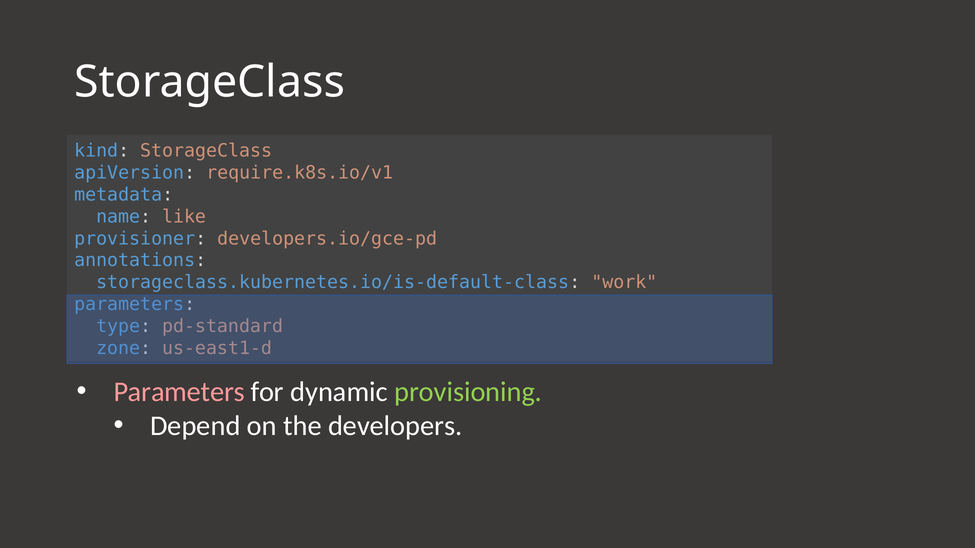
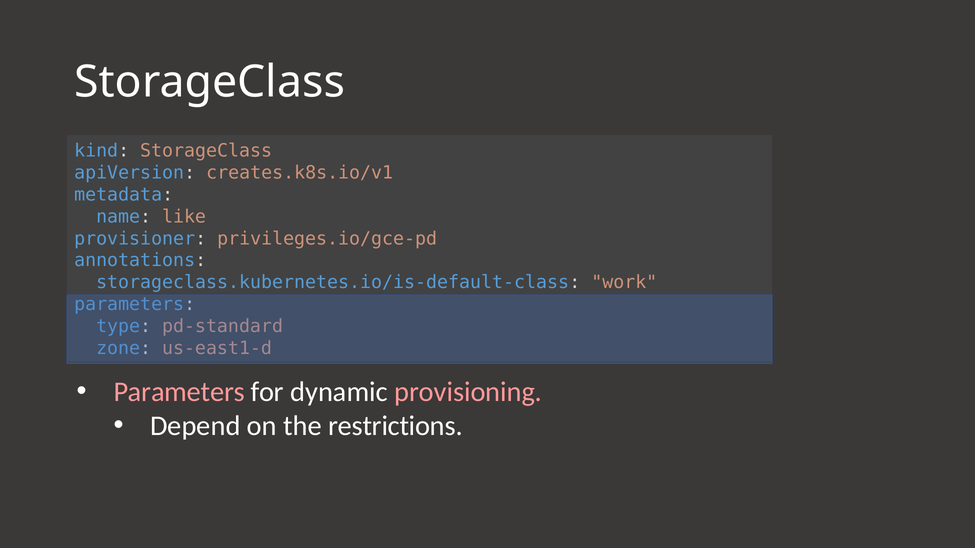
require.k8s.io/v1: require.k8s.io/v1 -> creates.k8s.io/v1
developers.io/gce-pd: developers.io/gce-pd -> privileges.io/gce-pd
provisioning colour: light green -> pink
developers: developers -> restrictions
